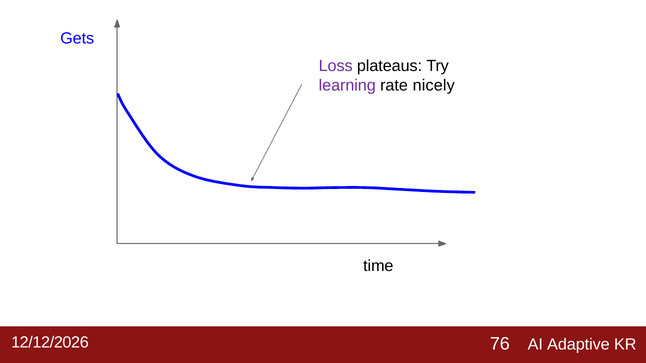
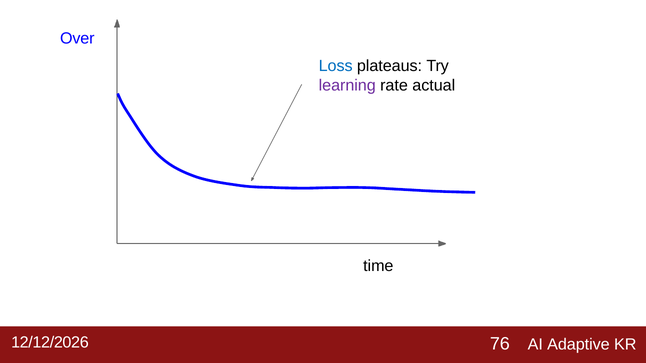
Gets: Gets -> Over
Loss colour: purple -> blue
nicely: nicely -> actual
